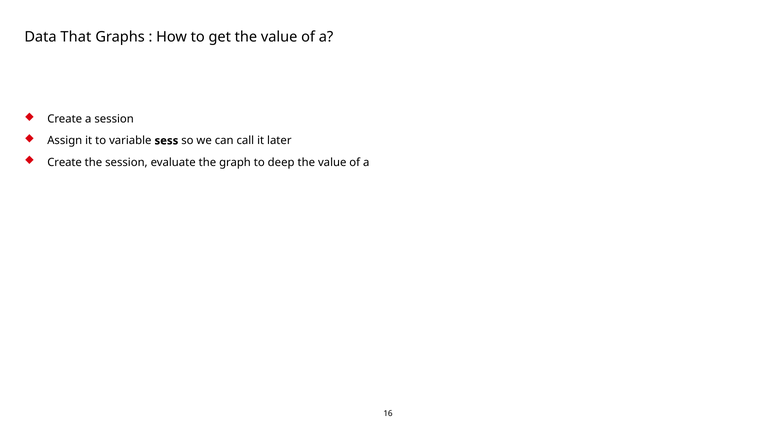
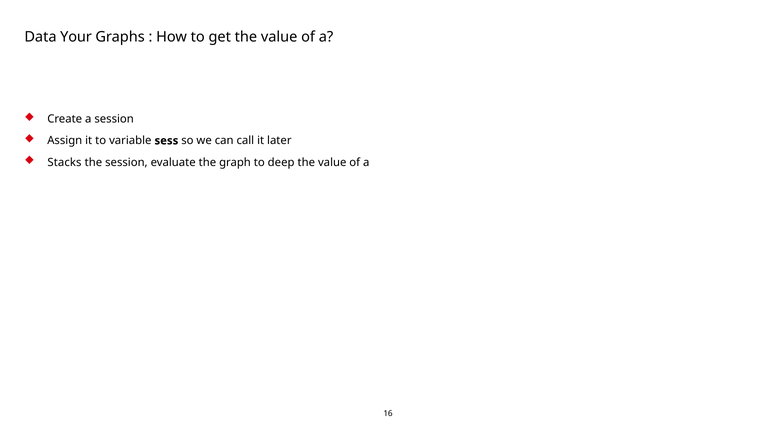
That: That -> Your
Create at (65, 162): Create -> Stacks
